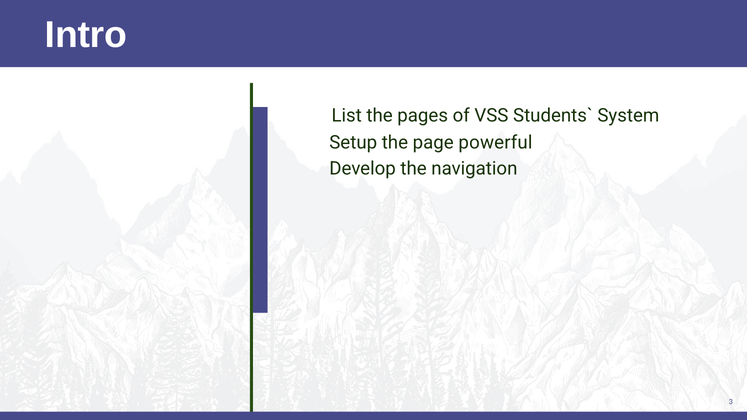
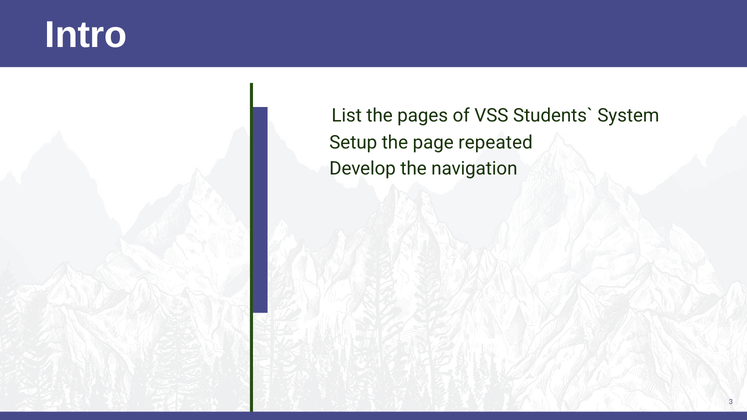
powerful: powerful -> repeated
